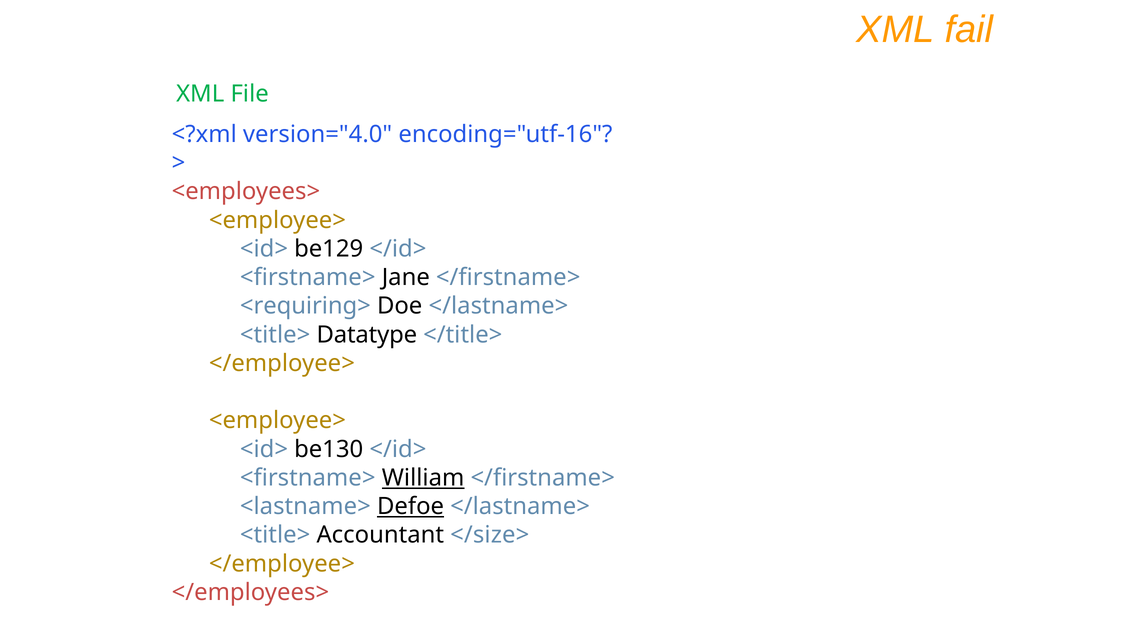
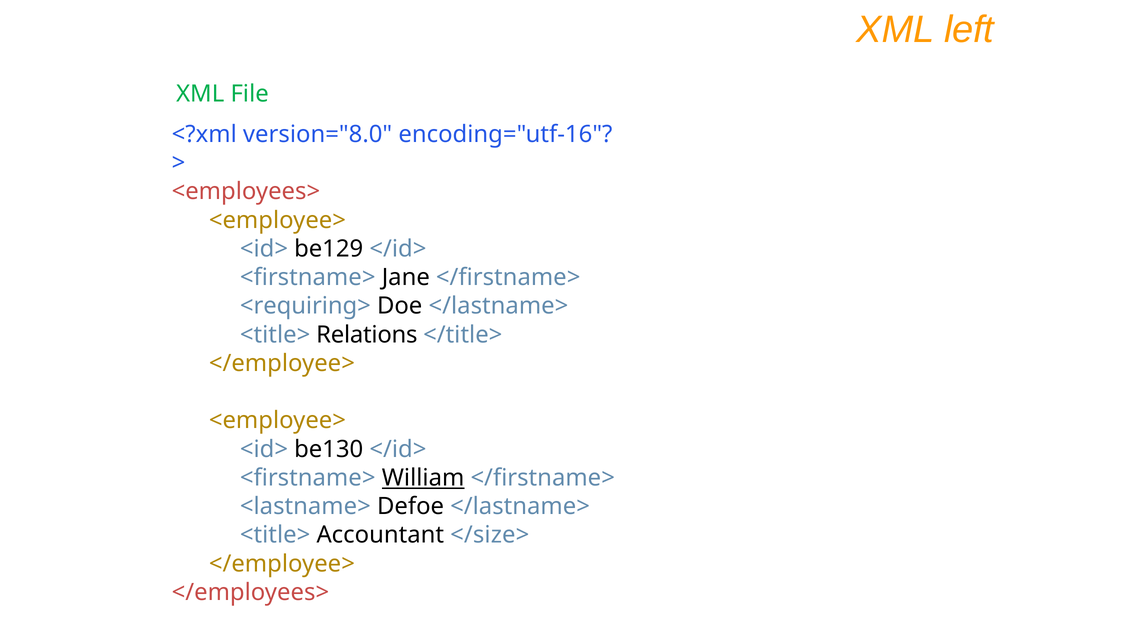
fail: fail -> left
version="4.0: version="4.0 -> version="8.0
Datatype: Datatype -> Relations
Defoe underline: present -> none
